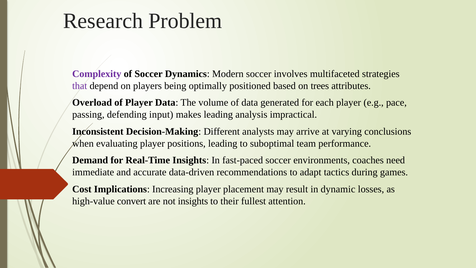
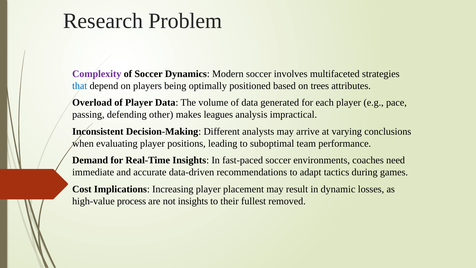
that colour: purple -> blue
input: input -> other
makes leading: leading -> leagues
convert: convert -> process
attention: attention -> removed
